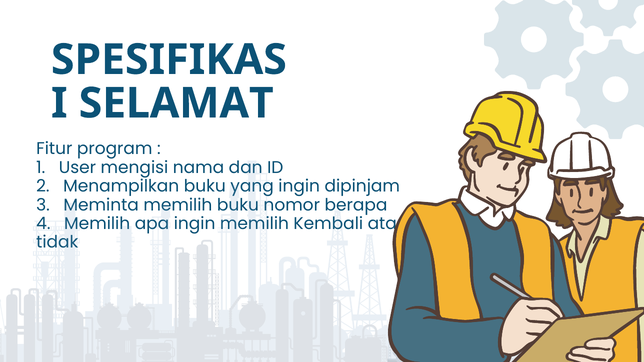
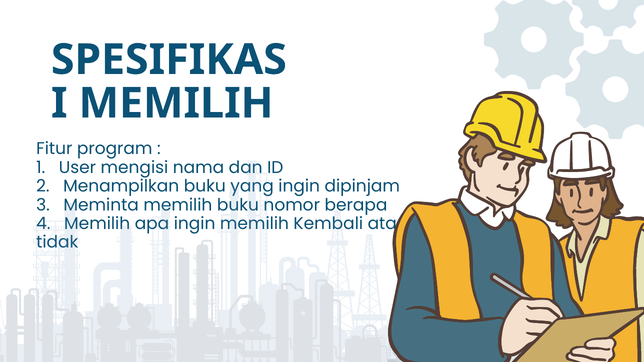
SELAMAT at (176, 103): SELAMAT -> MEMILIH
